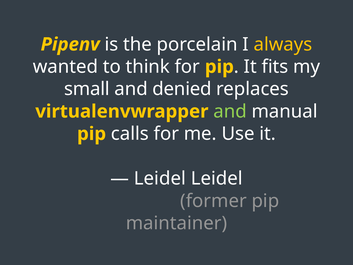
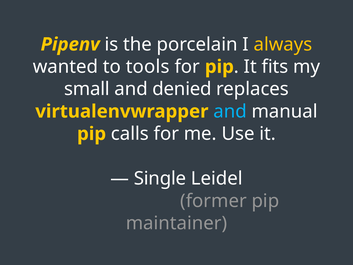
think: think -> tools
and at (230, 111) colour: light green -> light blue
Leidel at (160, 178): Leidel -> Single
